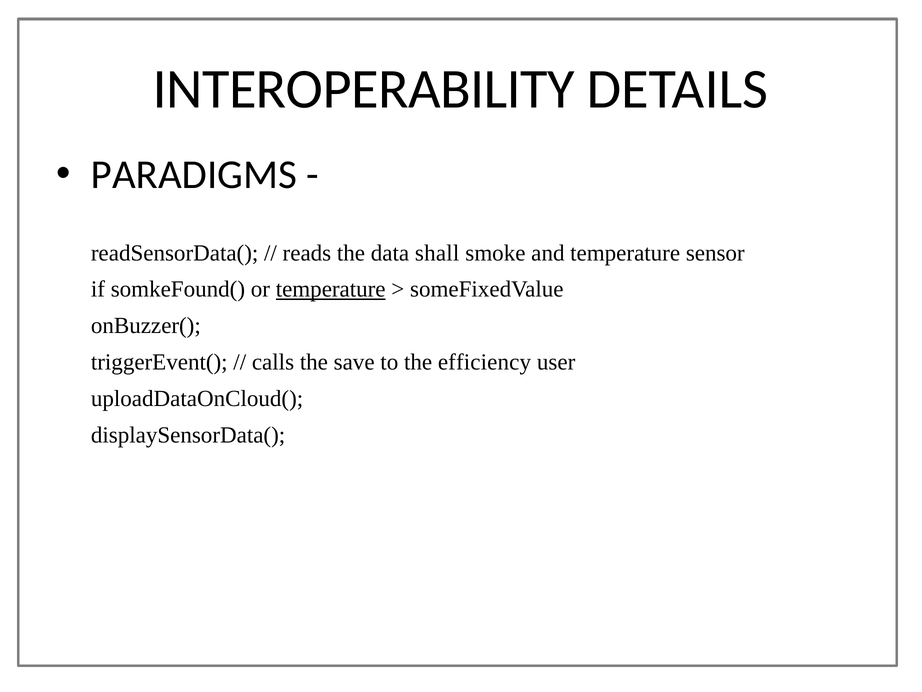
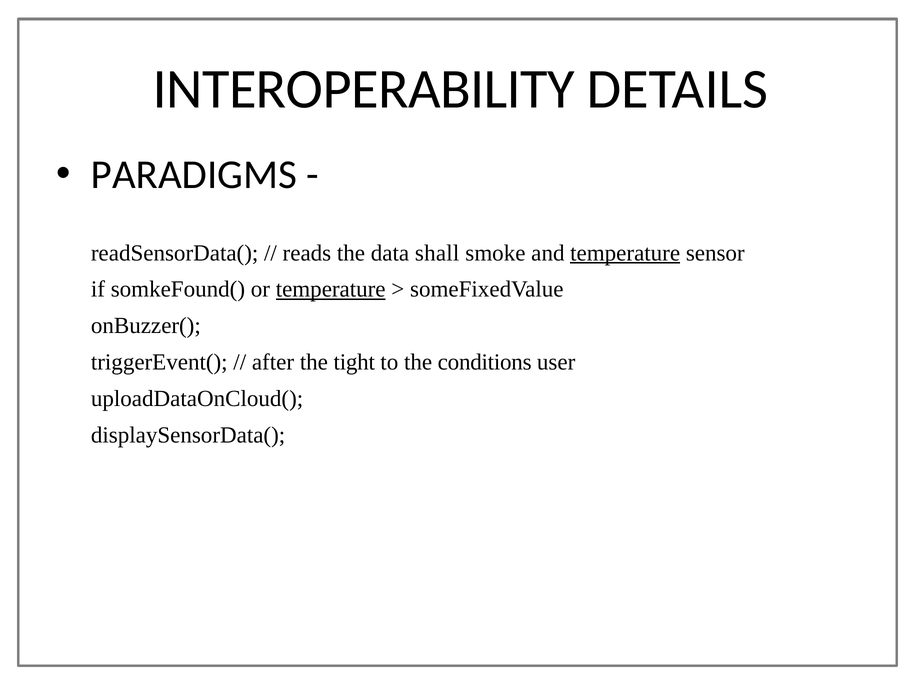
temperature at (625, 253) underline: none -> present
calls: calls -> after
save: save -> tight
efficiency: efficiency -> conditions
